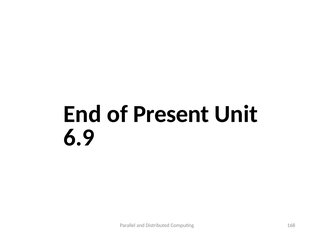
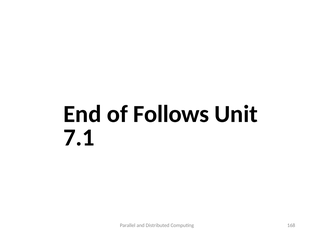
Present: Present -> Follows
6.9: 6.9 -> 7.1
